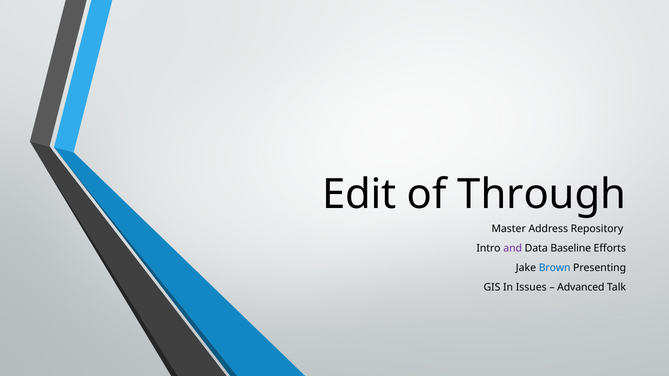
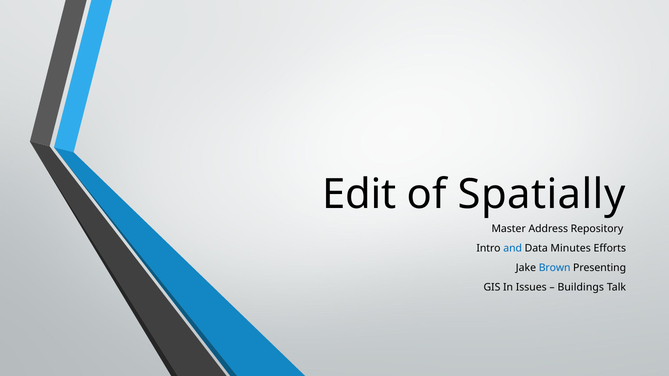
Through: Through -> Spatially
and colour: purple -> blue
Baseline: Baseline -> Minutes
Advanced: Advanced -> Buildings
